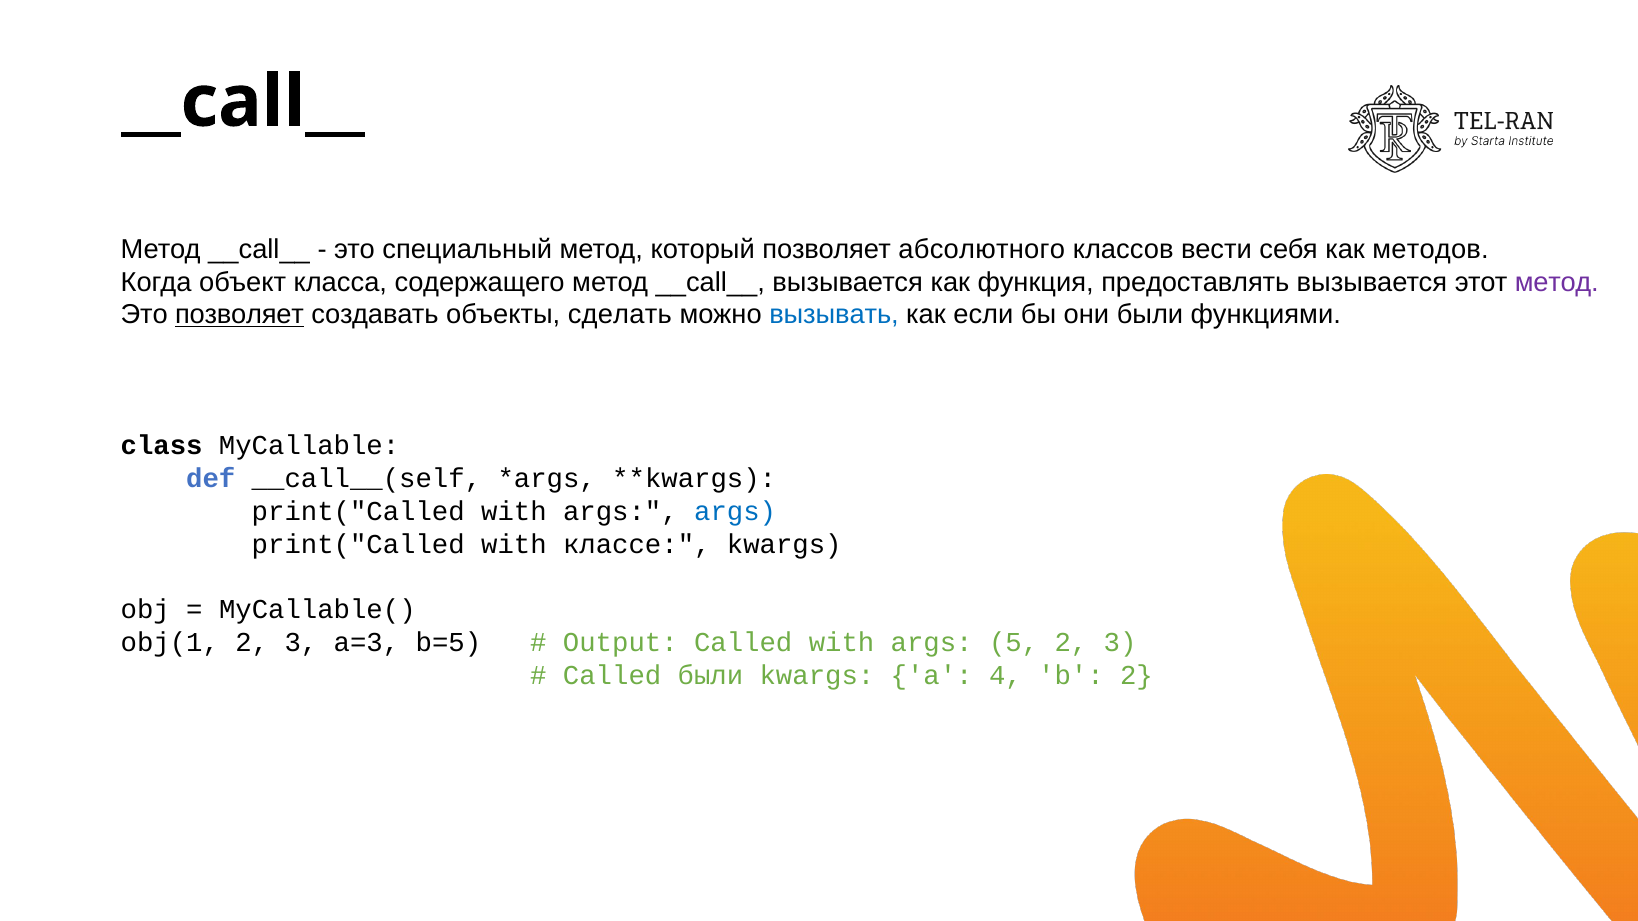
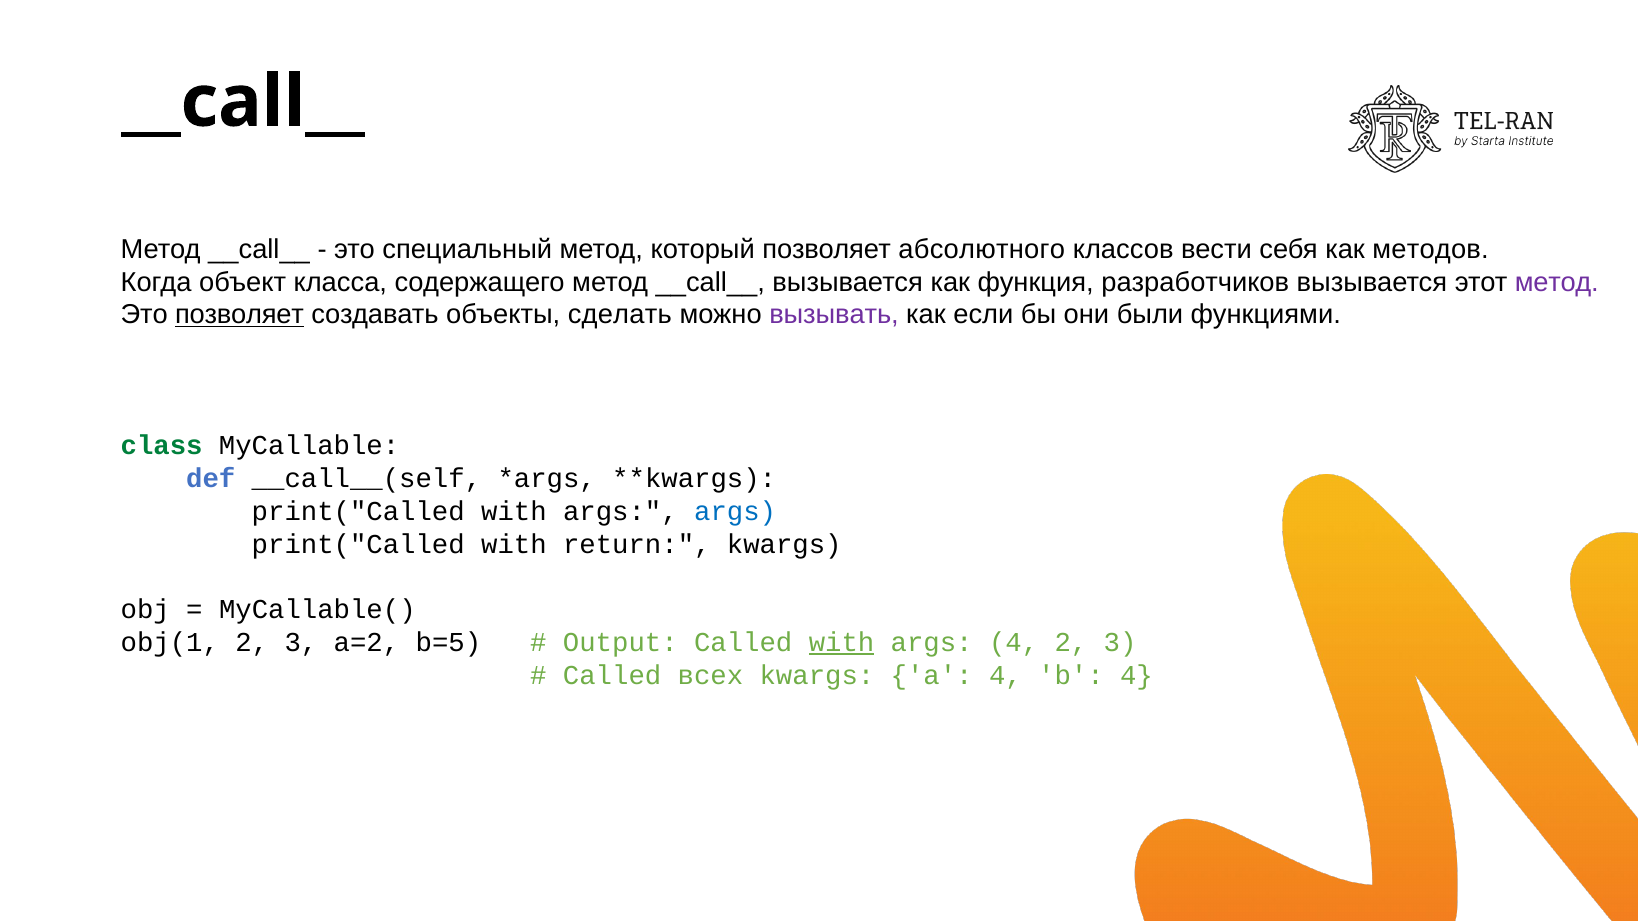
предоставлять: предоставлять -> разработчиков
вызывать colour: blue -> purple
class colour: black -> green
классе: классе -> return
a=3: a=3 -> a=2
with at (842, 643) underline: none -> present
args 5: 5 -> 4
Called были: были -> всех
b 2: 2 -> 4
